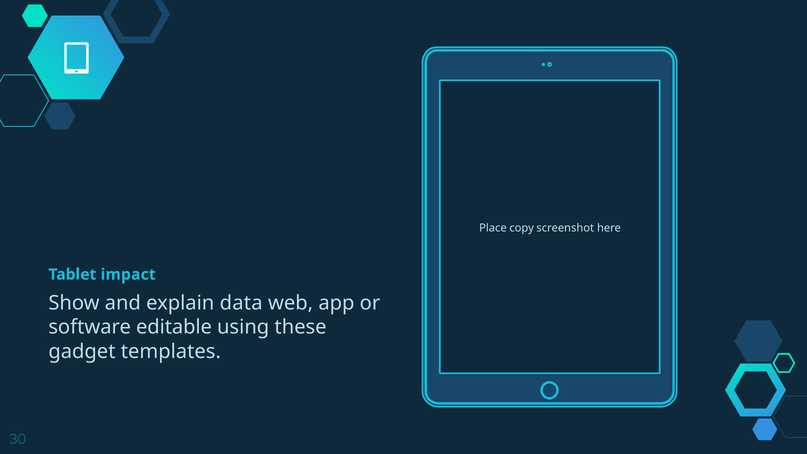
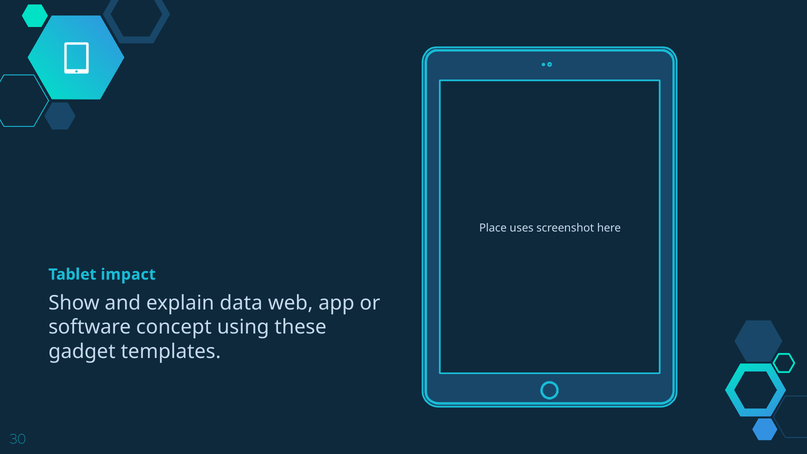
copy: copy -> uses
editable: editable -> concept
